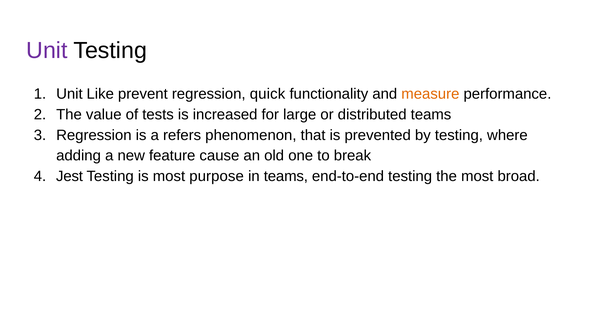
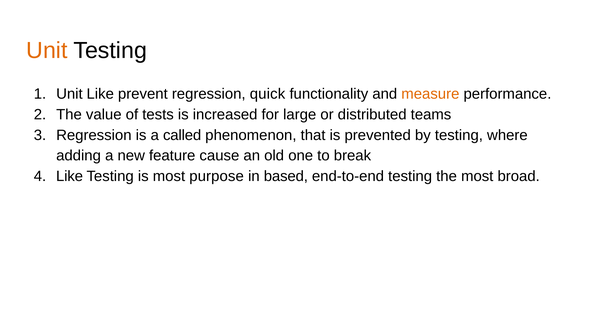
Unit at (47, 51) colour: purple -> orange
refers: refers -> called
Jest at (70, 176): Jest -> Like
in teams: teams -> based
